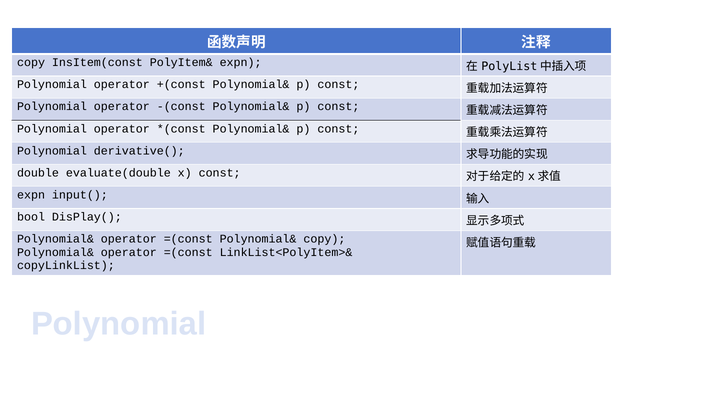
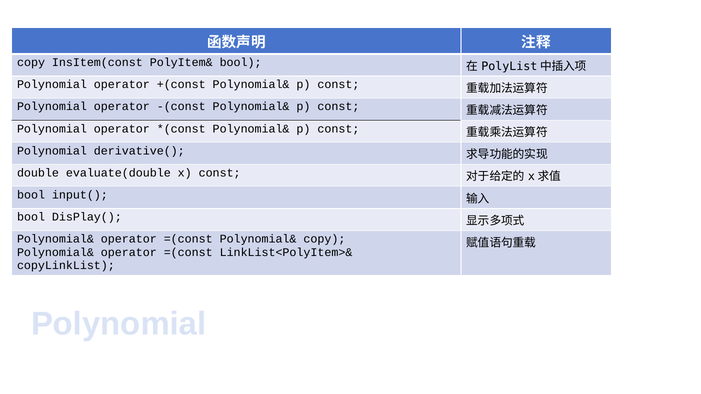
PolyItem& expn: expn -> bool
expn at (31, 195): expn -> bool
